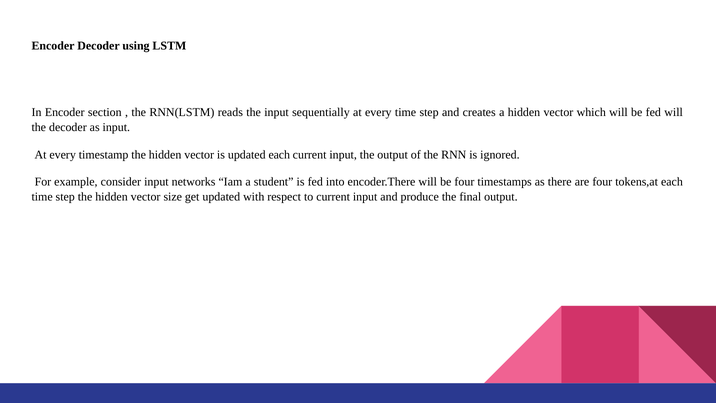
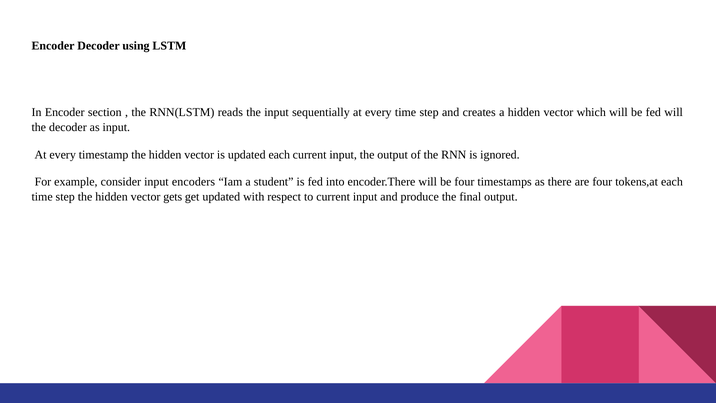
networks: networks -> encoders
size: size -> gets
